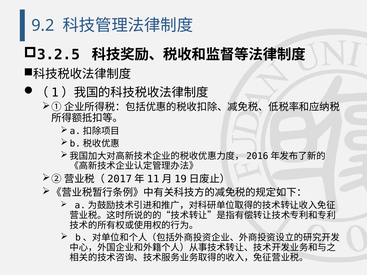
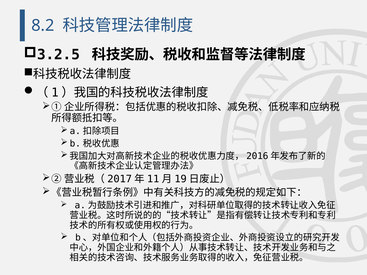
9.2: 9.2 -> 8.2
